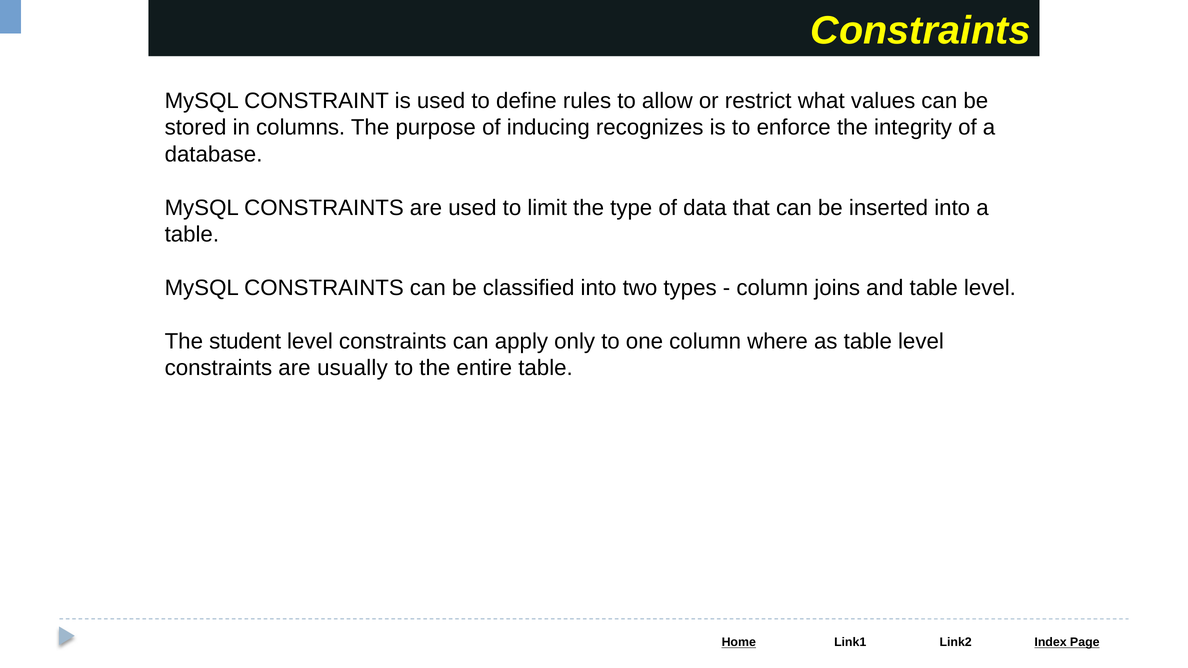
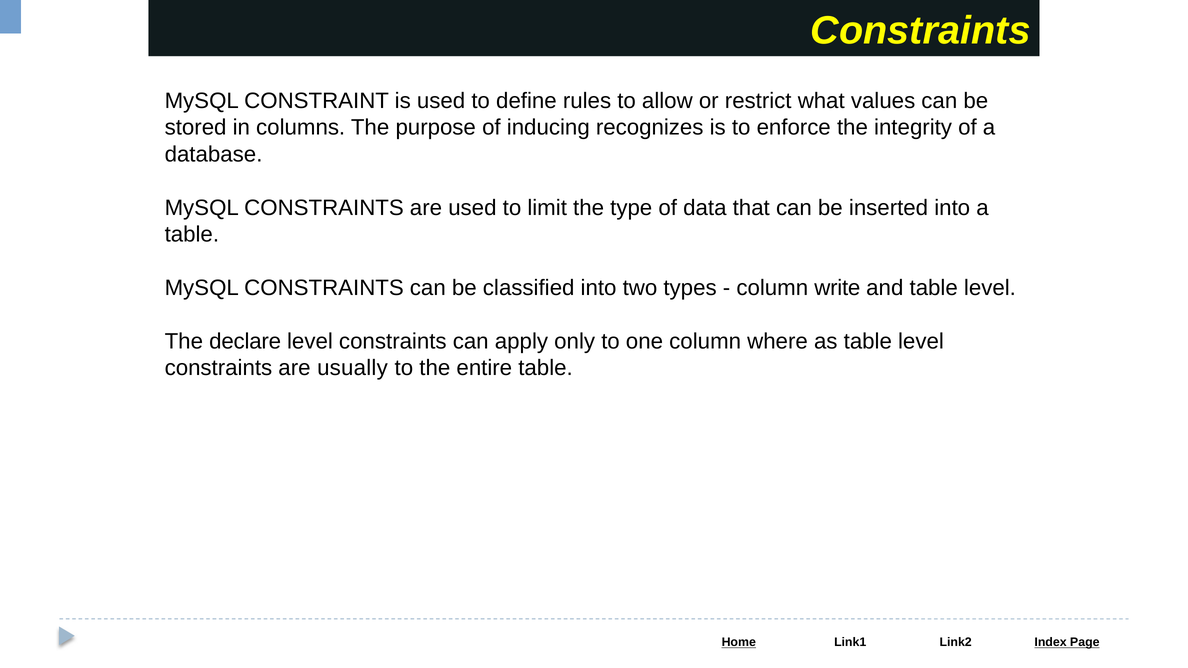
joins: joins -> write
student: student -> declare
